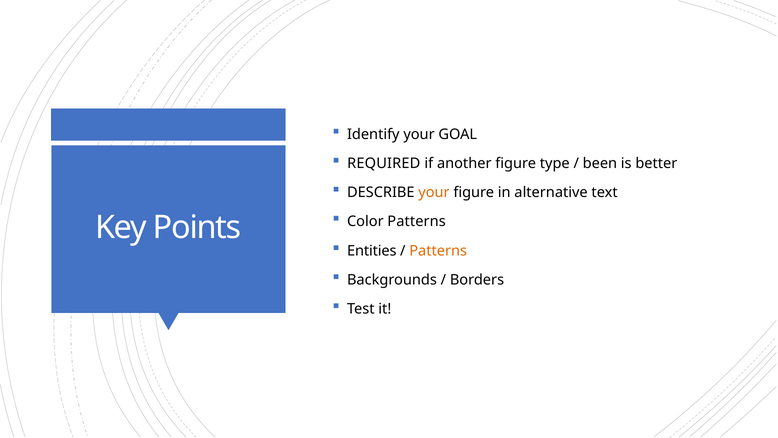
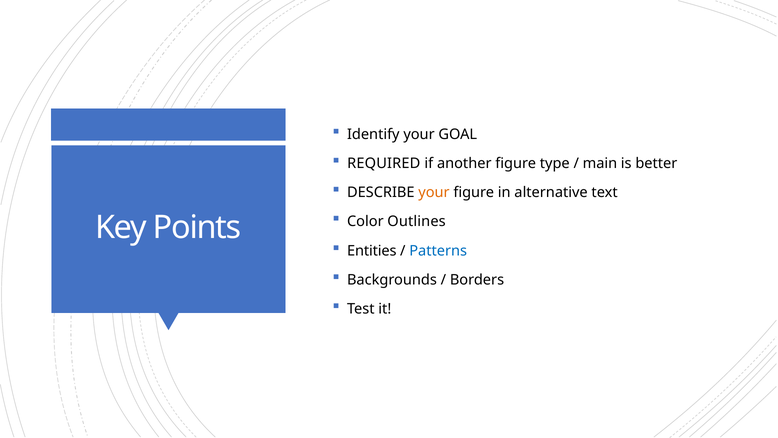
been: been -> main
Color Patterns: Patterns -> Outlines
Patterns at (438, 251) colour: orange -> blue
